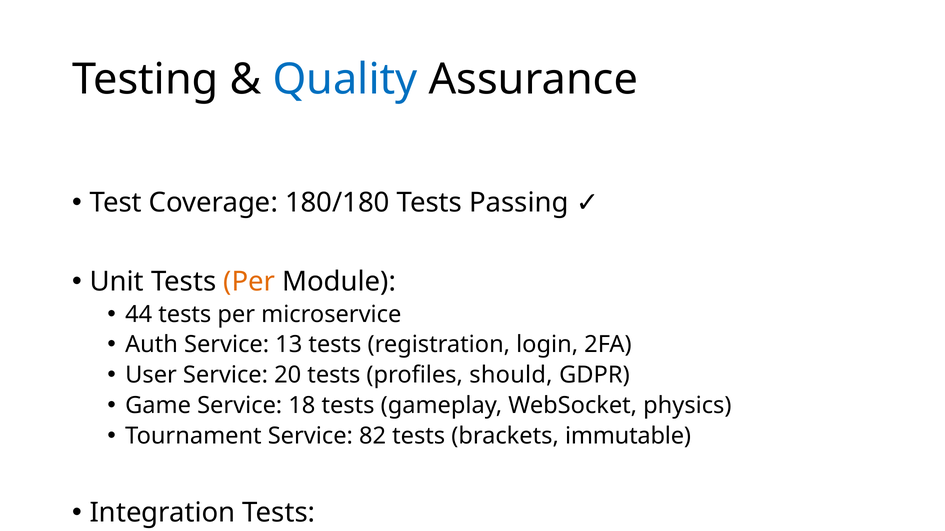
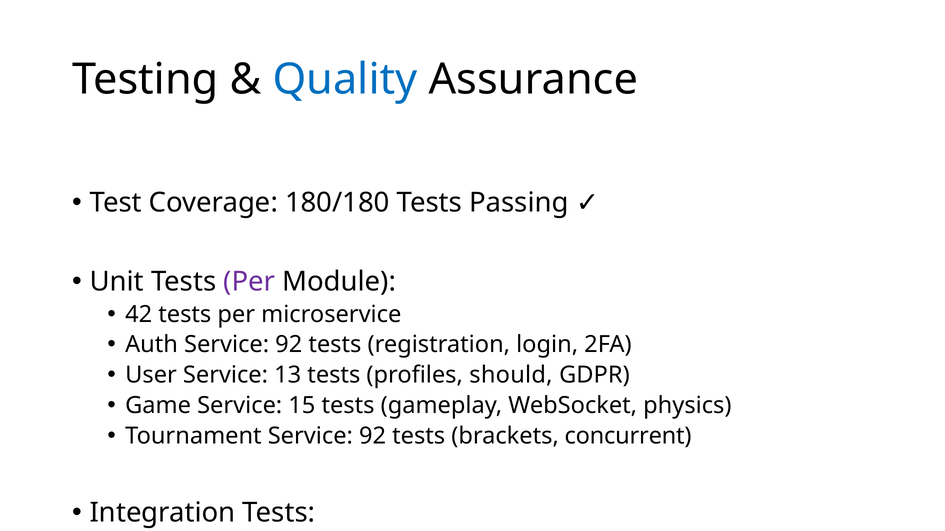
Per at (249, 282) colour: orange -> purple
44: 44 -> 42
Auth Service 13: 13 -> 92
20: 20 -> 13
18: 18 -> 15
Tournament Service 82: 82 -> 92
brackets immutable: immutable -> concurrent
